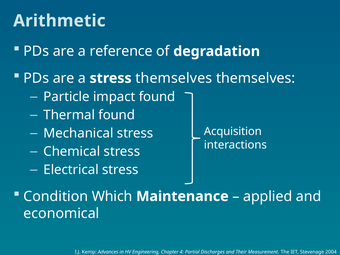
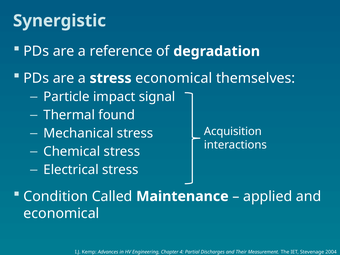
Arithmetic: Arithmetic -> Synergistic
stress themselves: themselves -> economical
impact found: found -> signal
Which: Which -> Called
